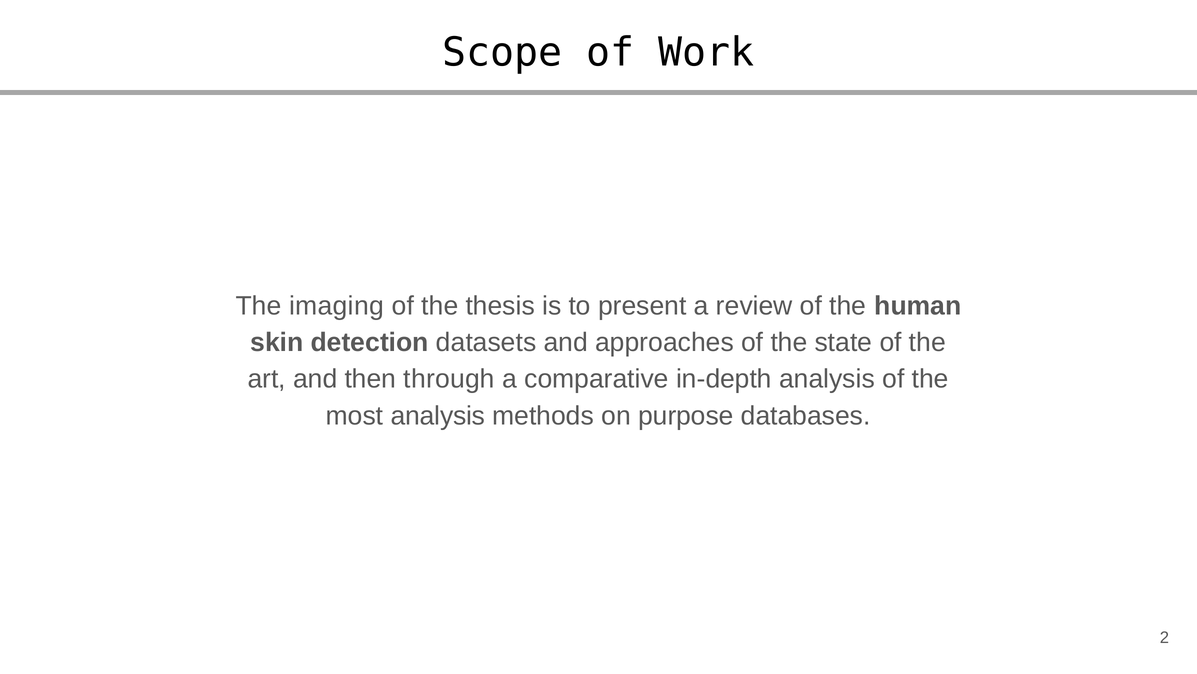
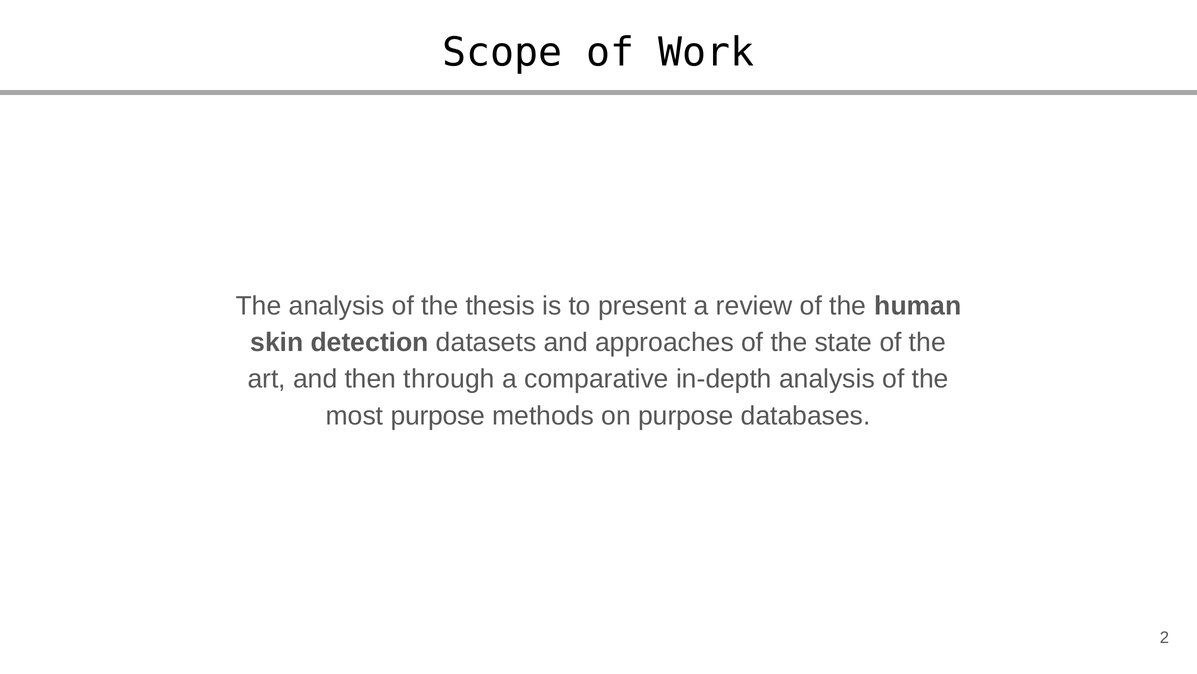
The imaging: imaging -> analysis
most analysis: analysis -> purpose
